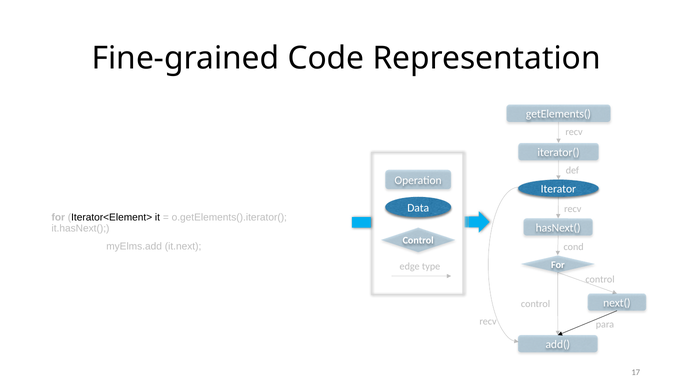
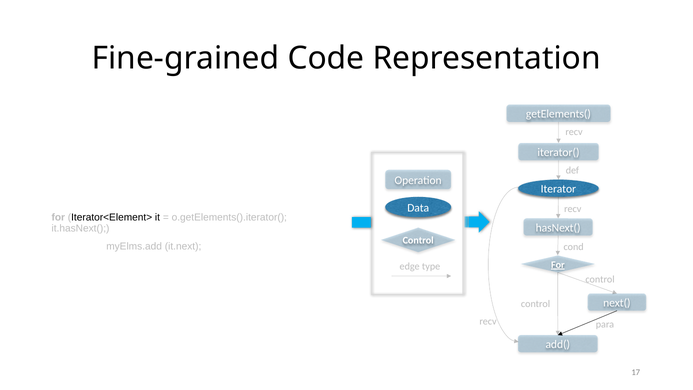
For at (558, 265) underline: none -> present
